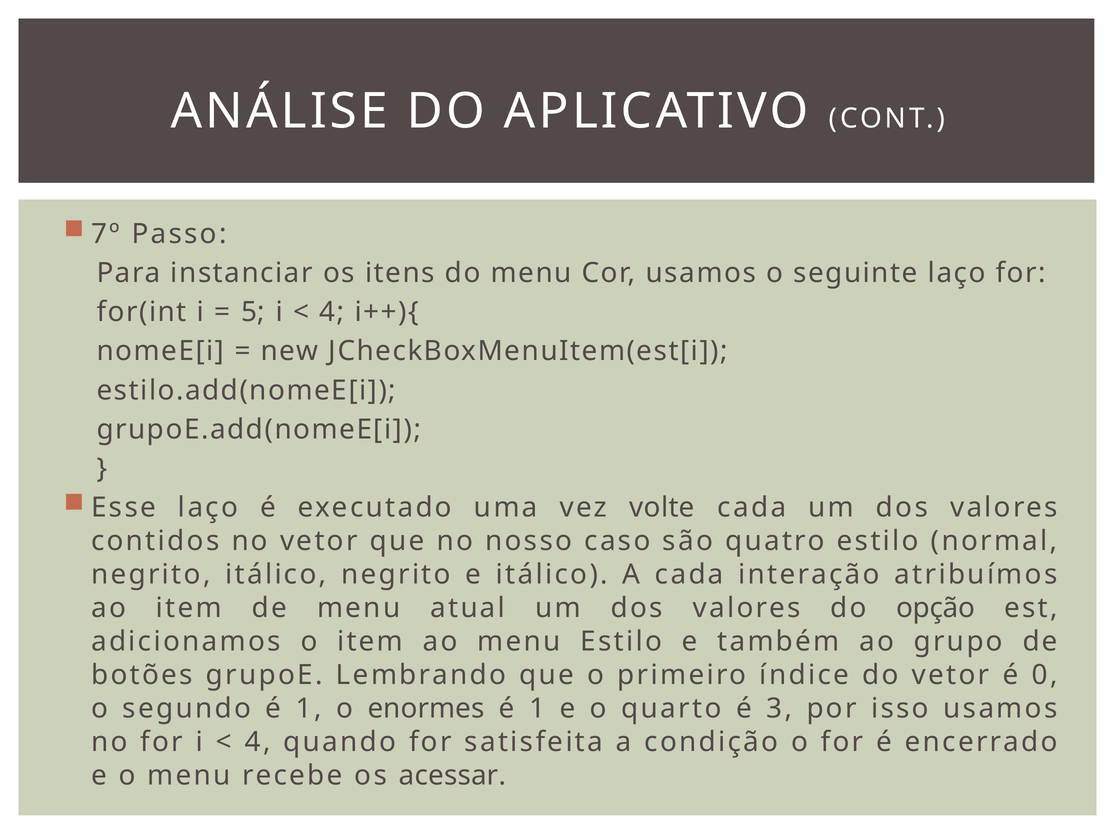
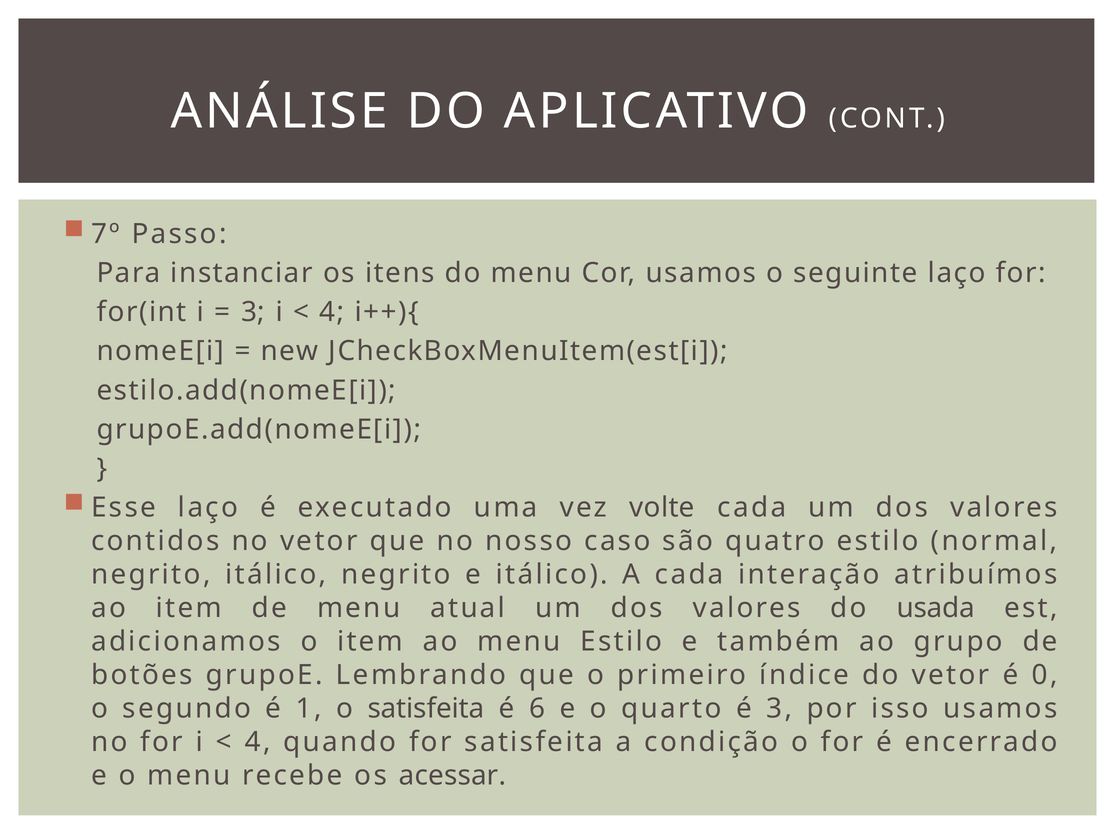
5 at (253, 312): 5 -> 3
opção: opção -> usada
o enormes: enormes -> satisfeita
1 at (537, 708): 1 -> 6
